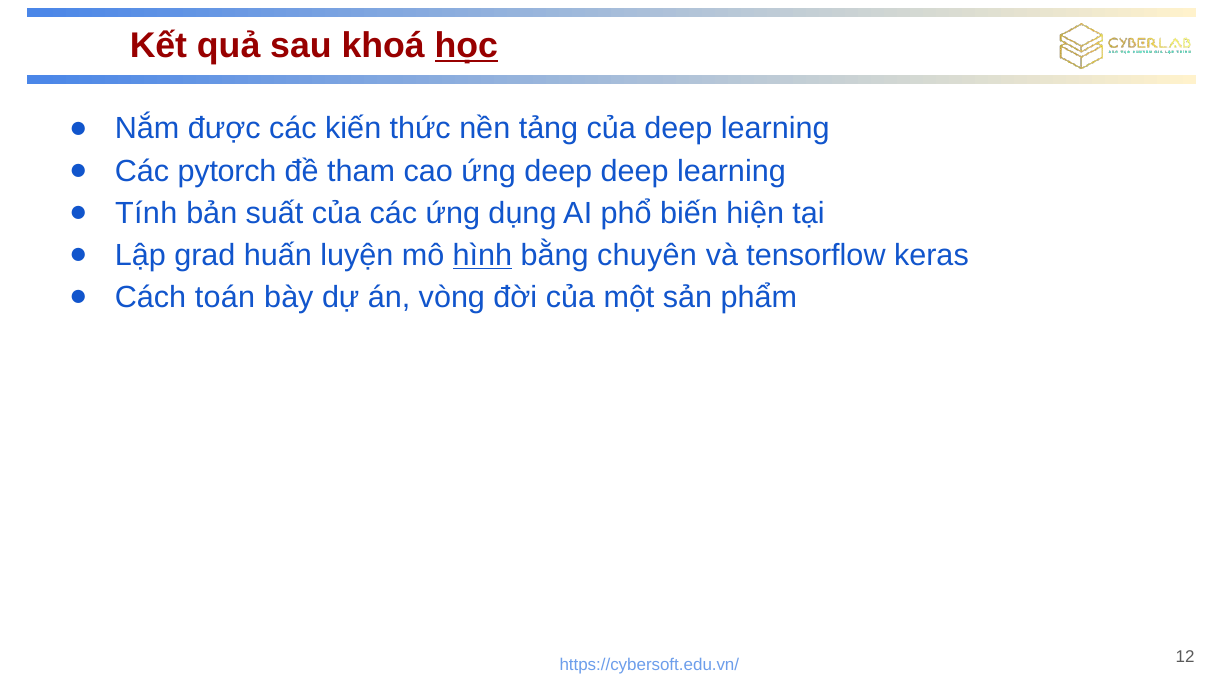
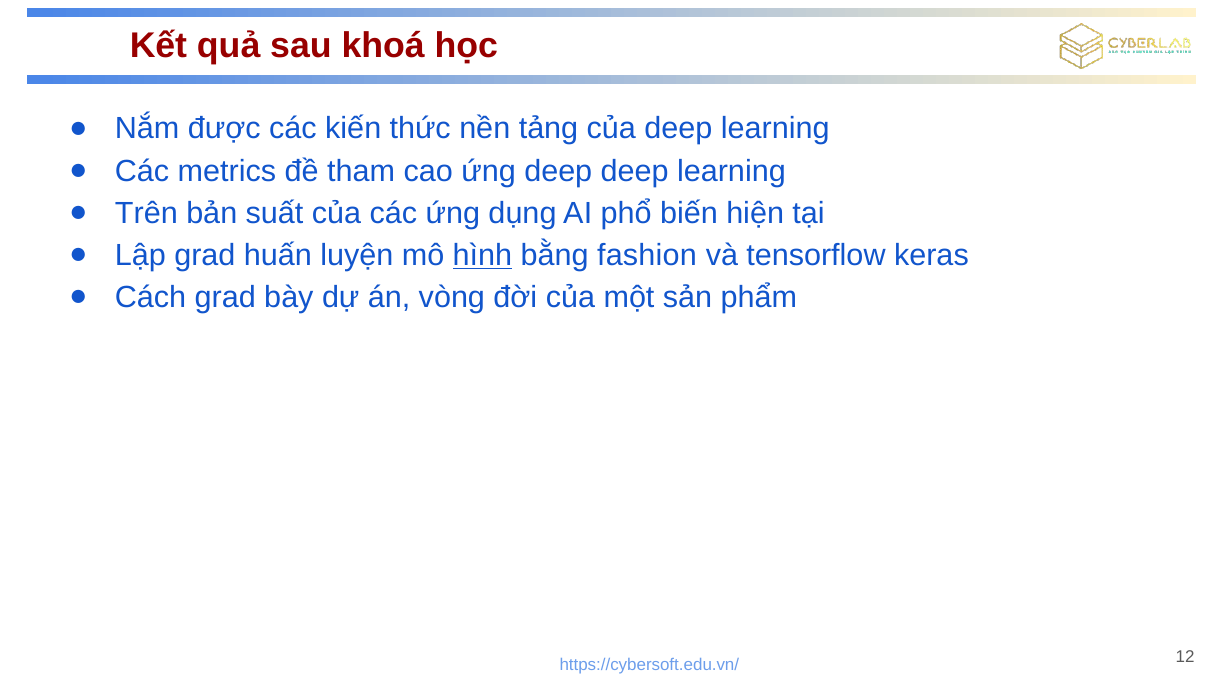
học underline: present -> none
pytorch: pytorch -> metrics
Tính: Tính -> Trên
chuyên: chuyên -> fashion
Cách toán: toán -> grad
